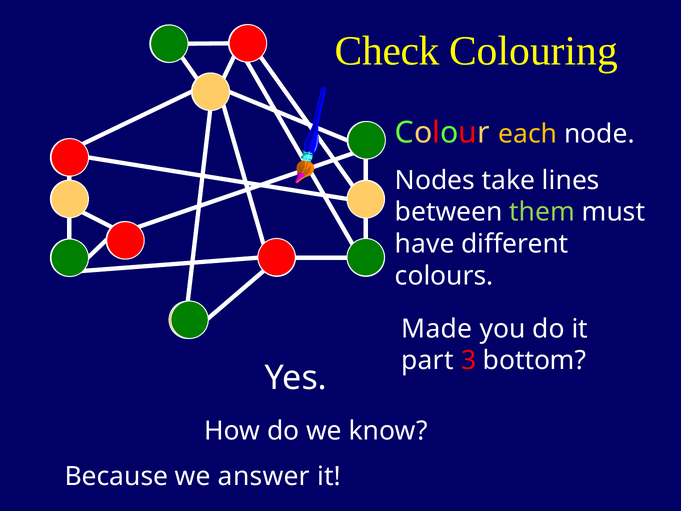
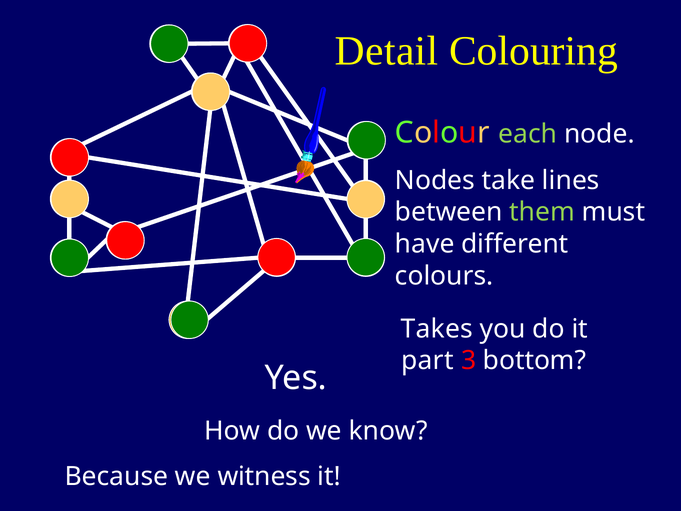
Check: Check -> Detail
each colour: yellow -> light green
Made: Made -> Takes
answer: answer -> witness
